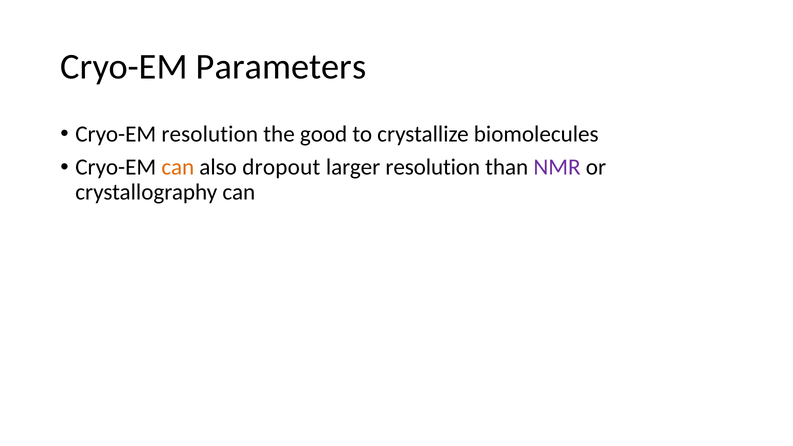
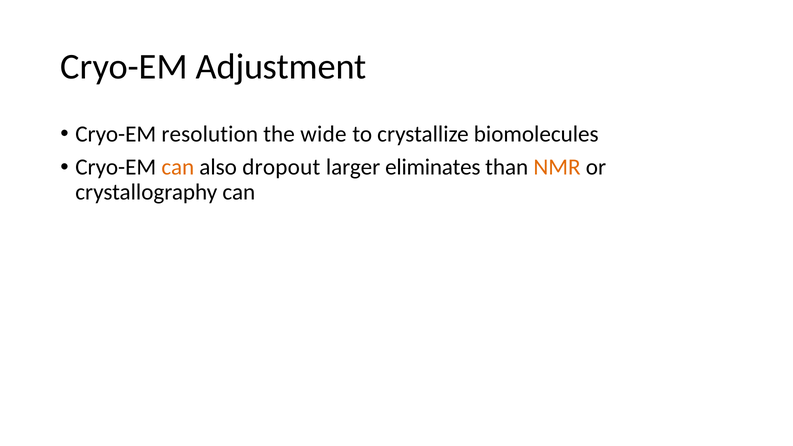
Parameters: Parameters -> Adjustment
good: good -> wide
larger resolution: resolution -> eliminates
NMR colour: purple -> orange
